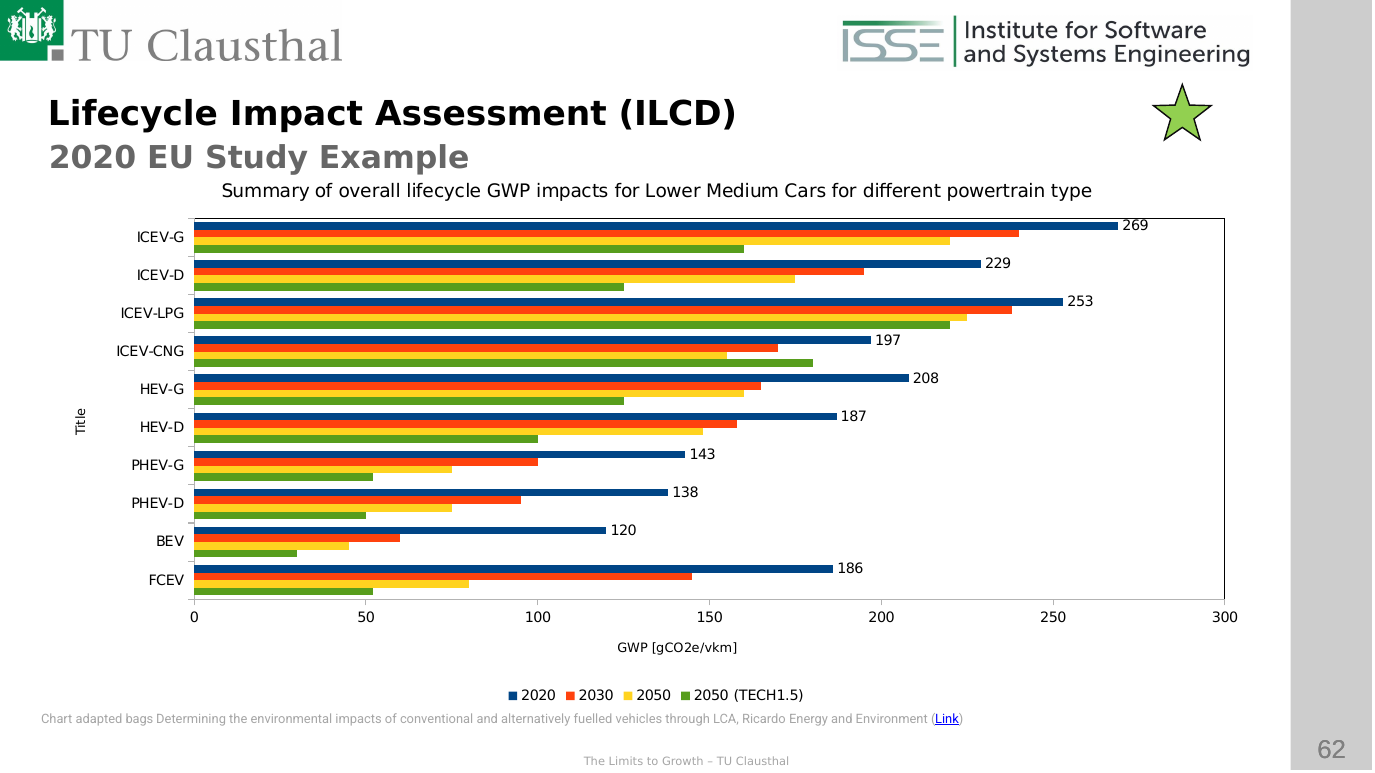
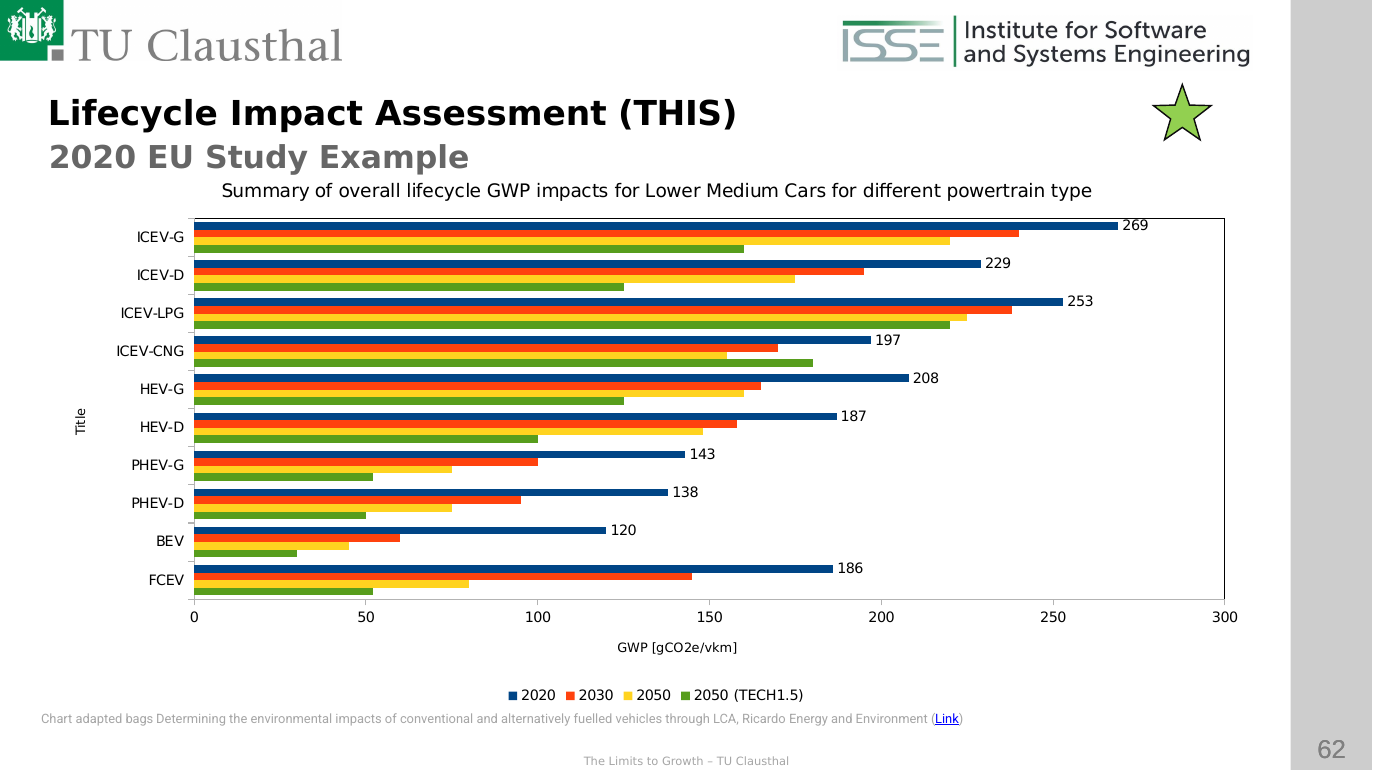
ILCD: ILCD -> THIS
